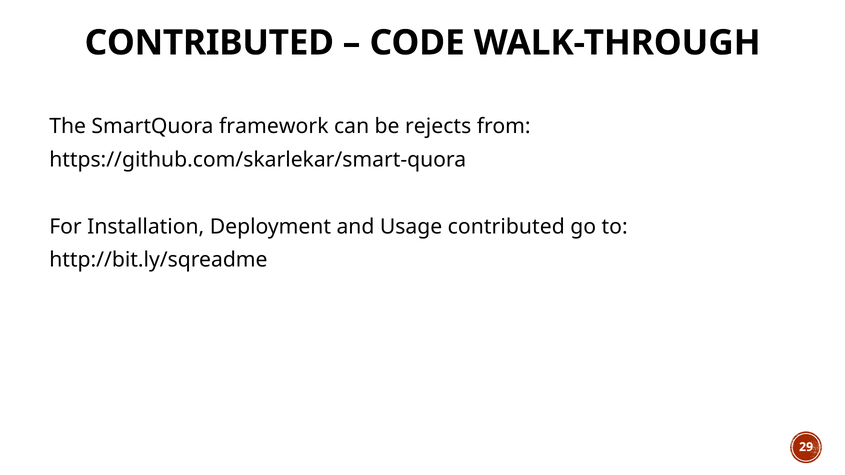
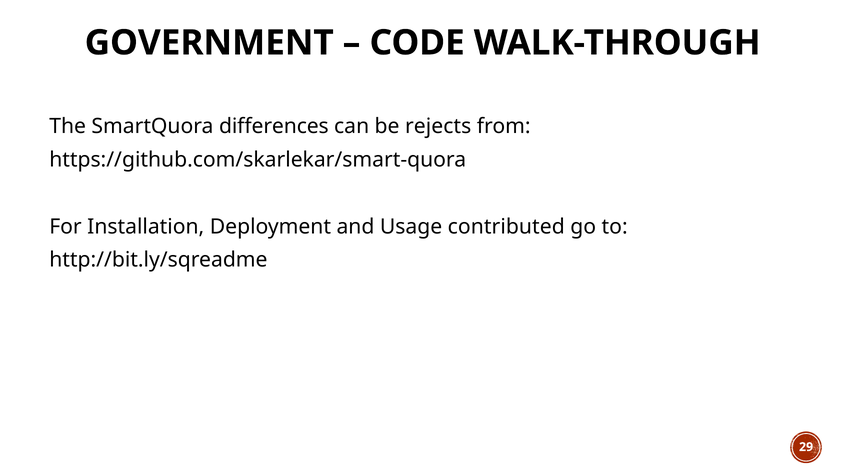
CONTRIBUTED at (209, 43): CONTRIBUTED -> GOVERNMENT
framework: framework -> differences
